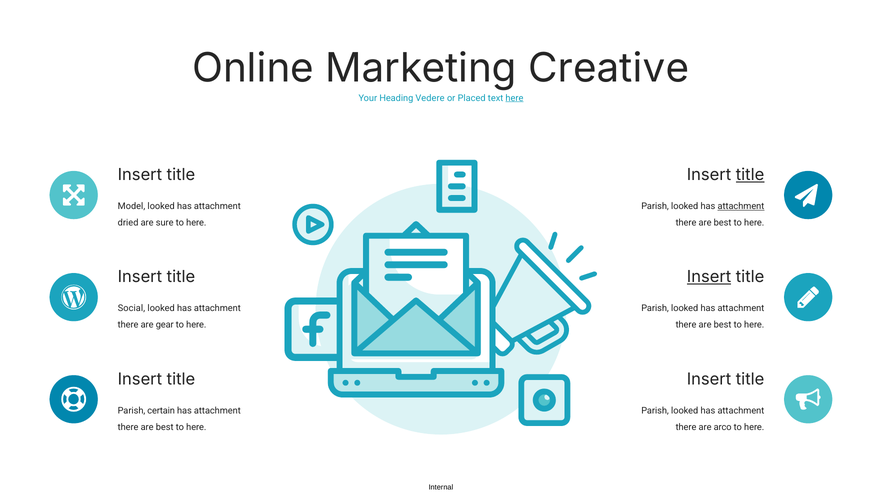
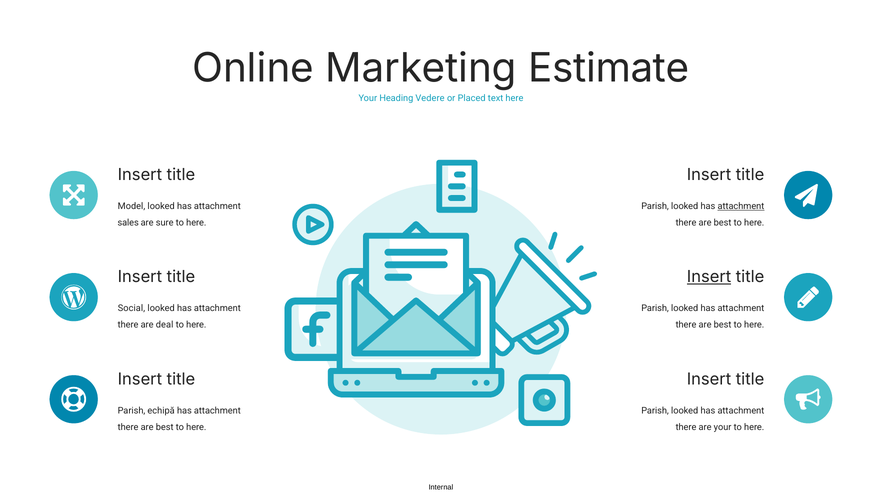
Creative: Creative -> Estimate
here at (514, 98) underline: present -> none
title at (750, 175) underline: present -> none
dried: dried -> sales
gear: gear -> deal
certain: certain -> echipă
are arco: arco -> your
